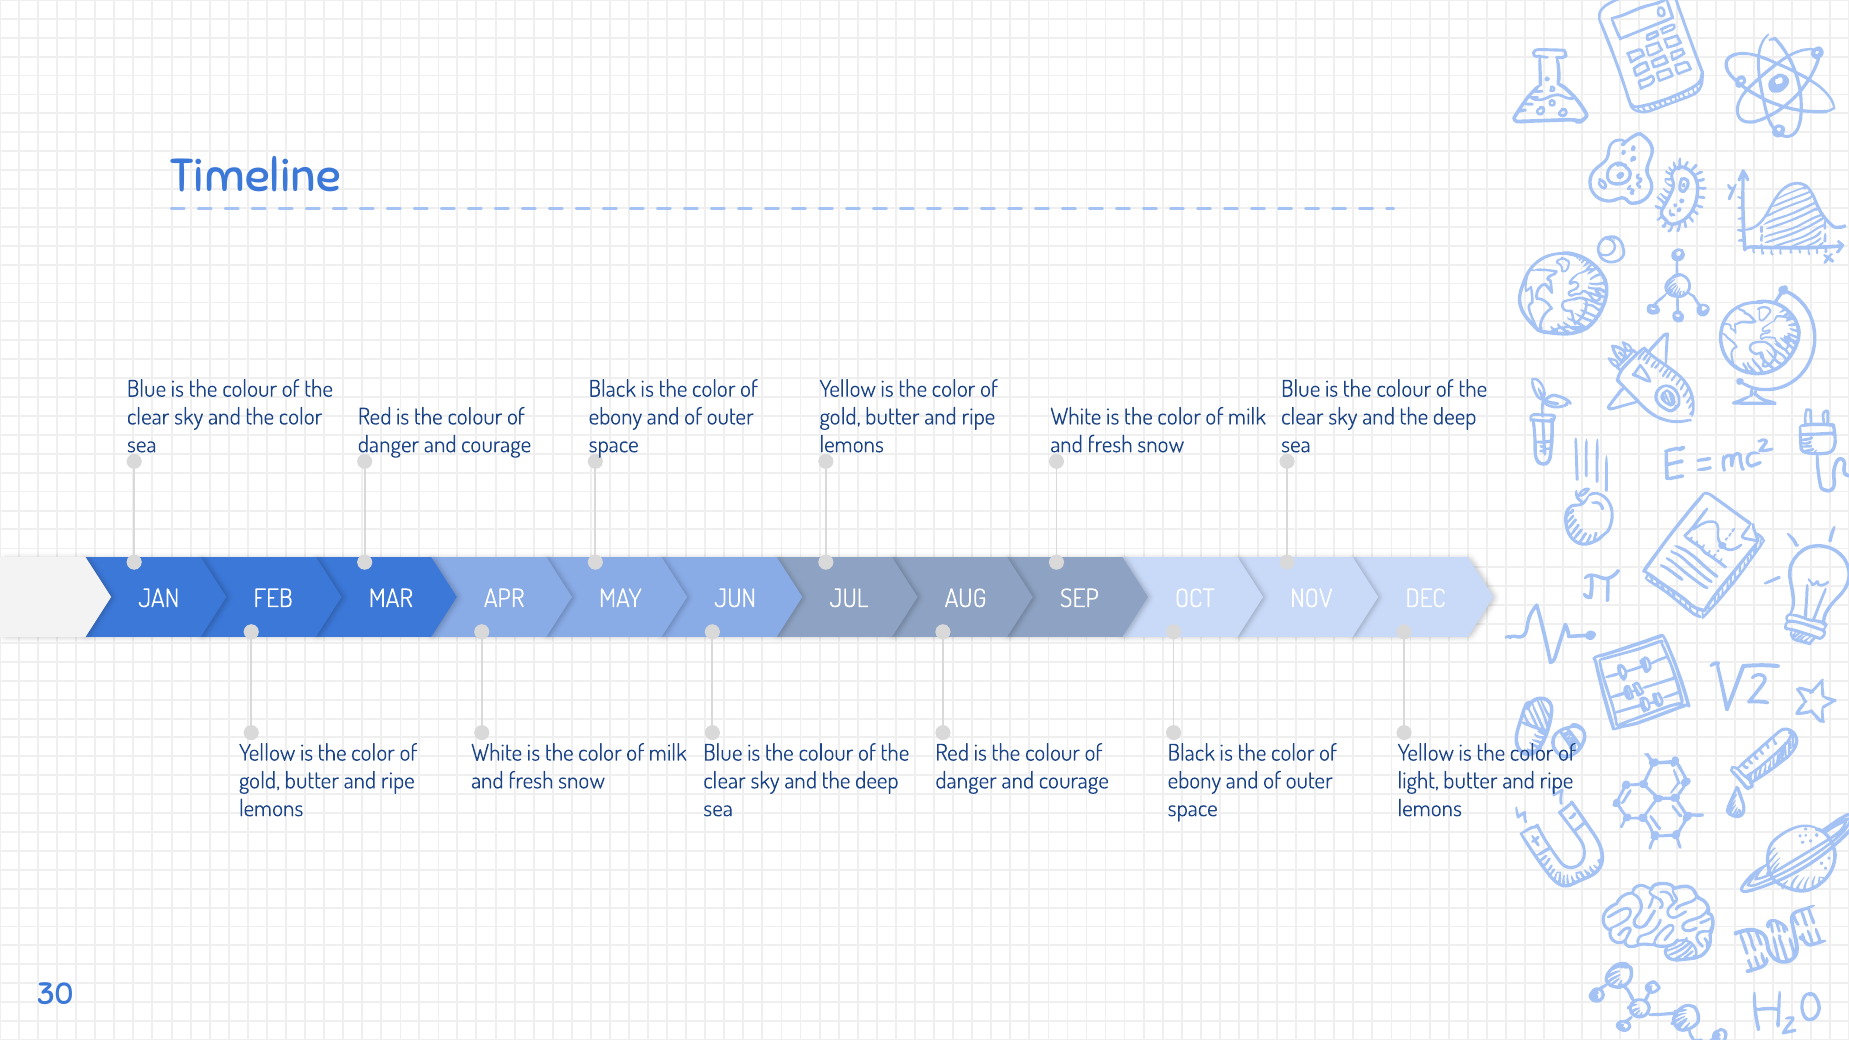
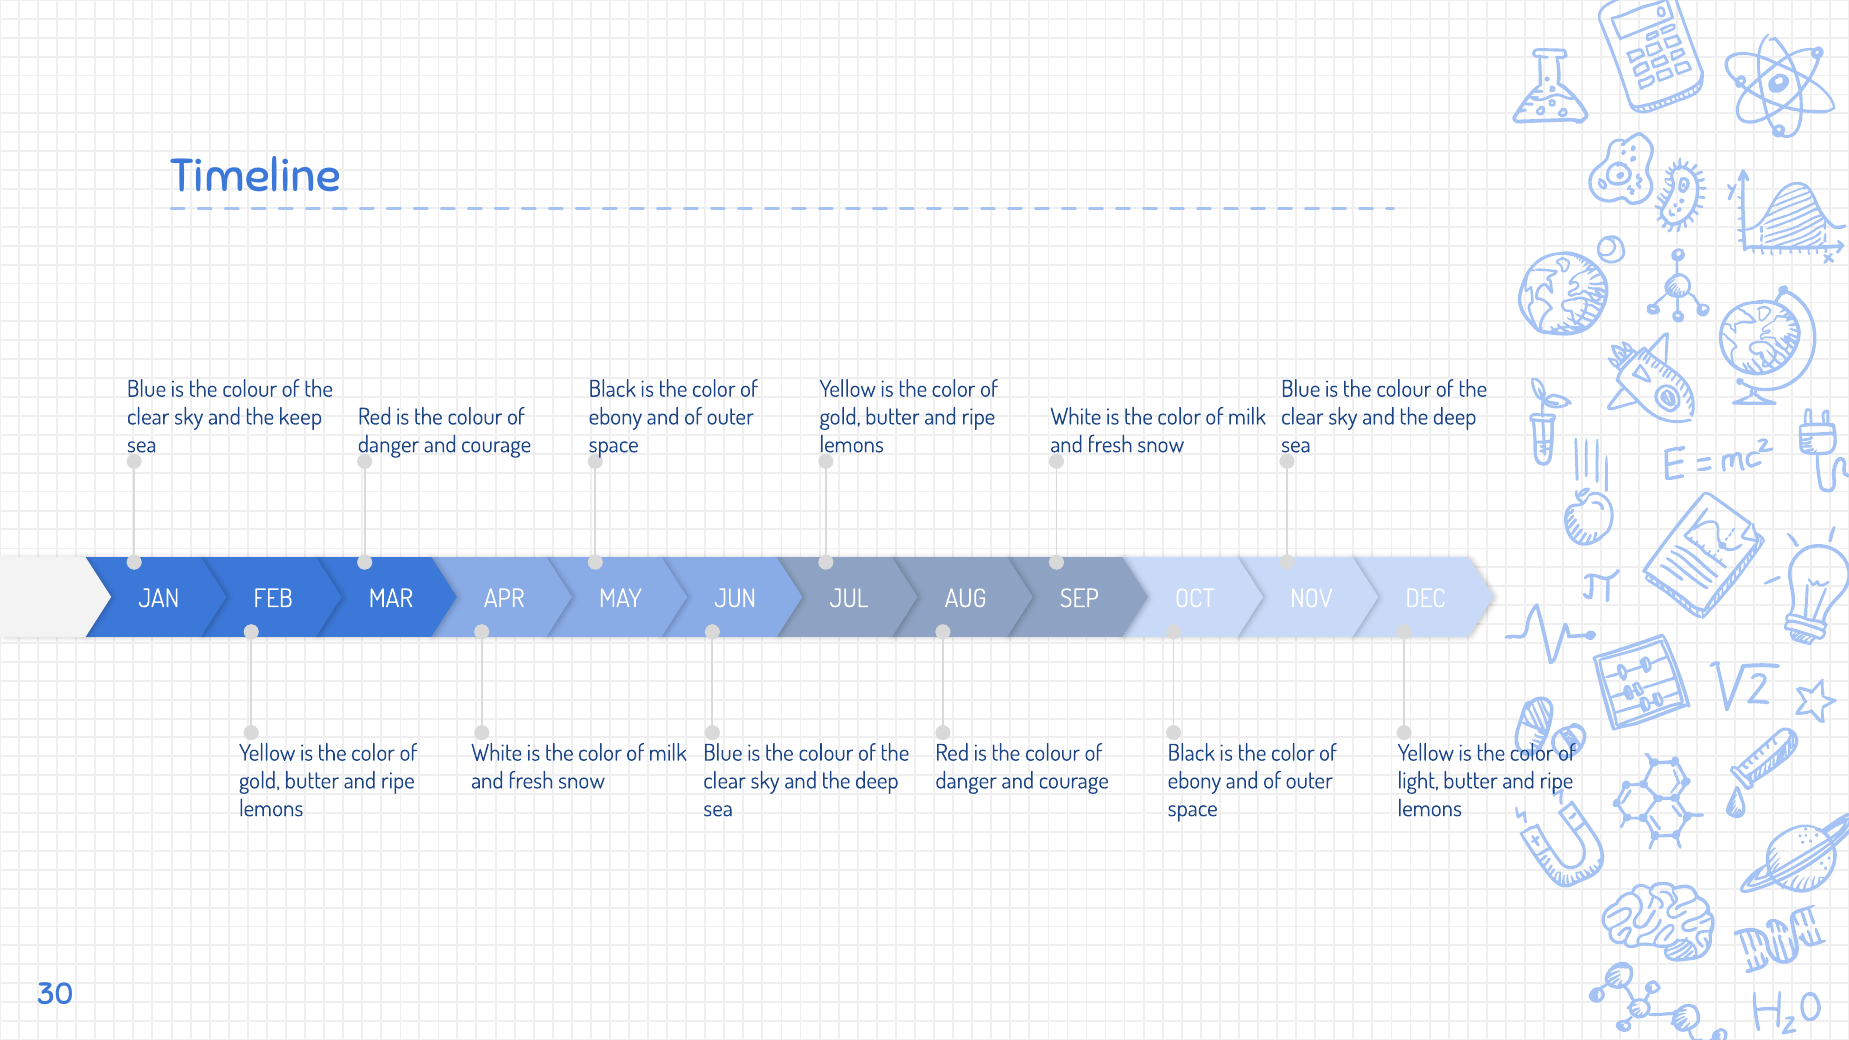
and the color: color -> keep
